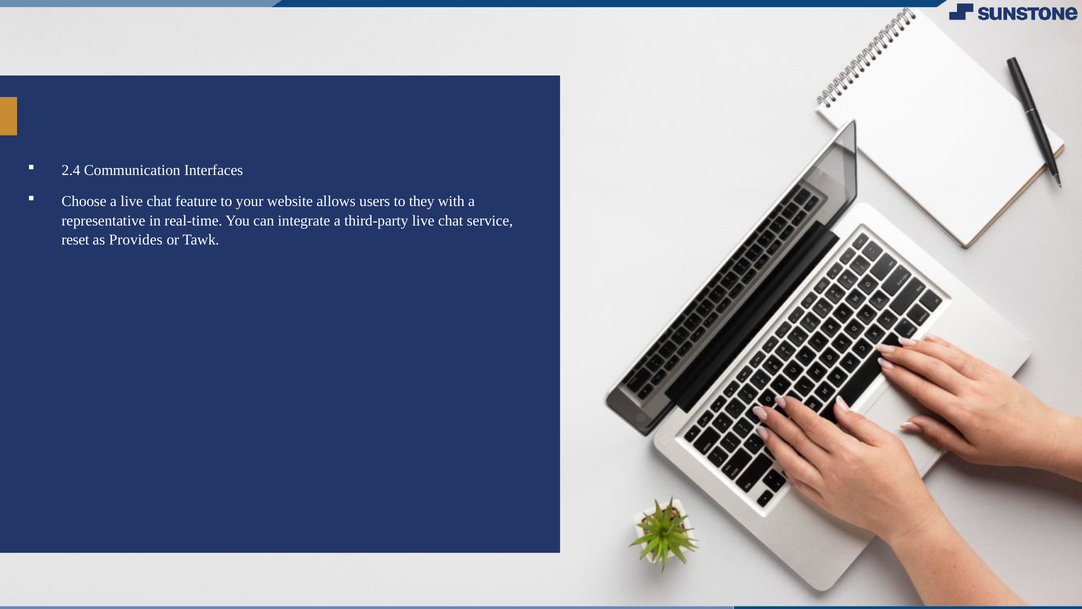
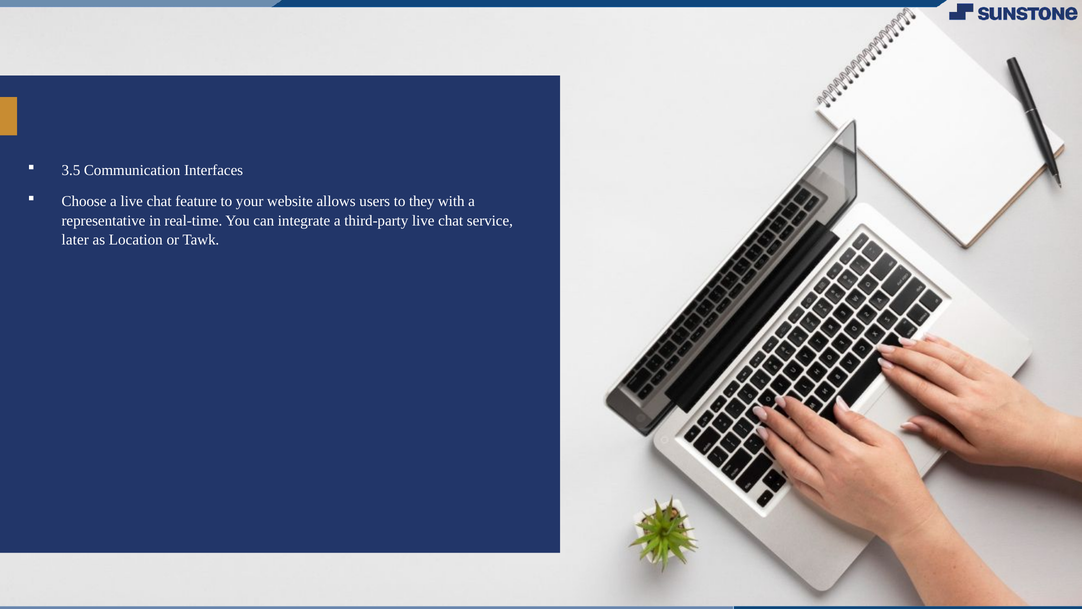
2.4: 2.4 -> 3.5
reset: reset -> later
Provides: Provides -> Location
